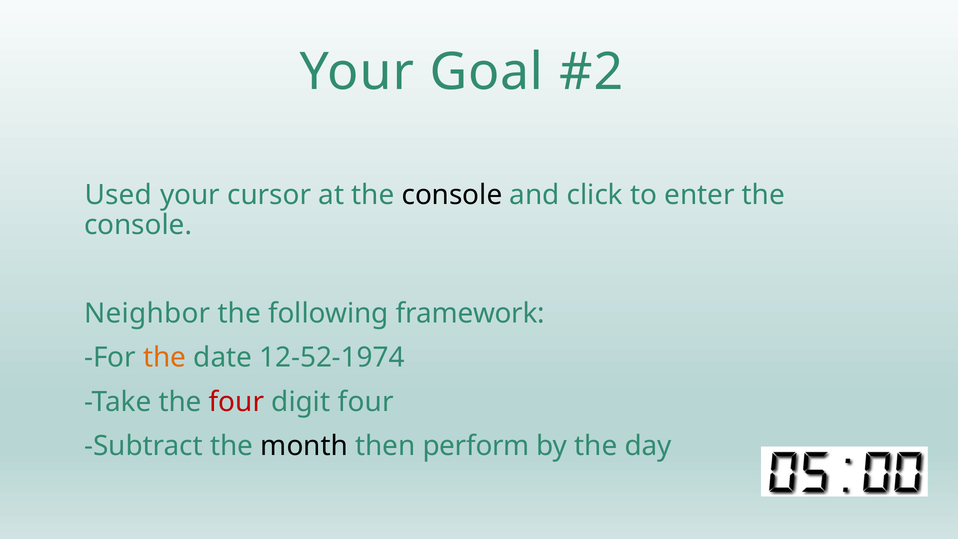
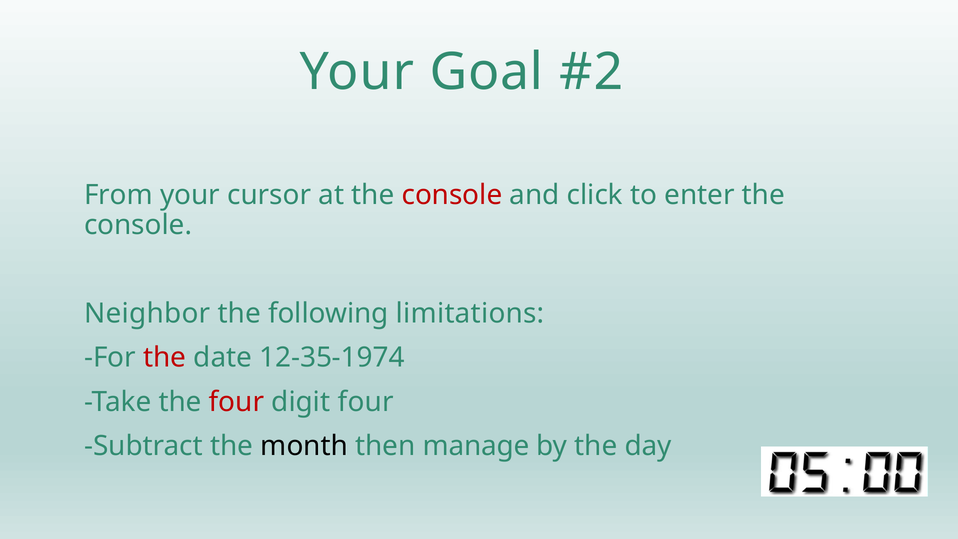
Used: Used -> From
console at (452, 195) colour: black -> red
framework: framework -> limitations
the at (165, 358) colour: orange -> red
12-52-1974: 12-52-1974 -> 12-35-1974
perform: perform -> manage
